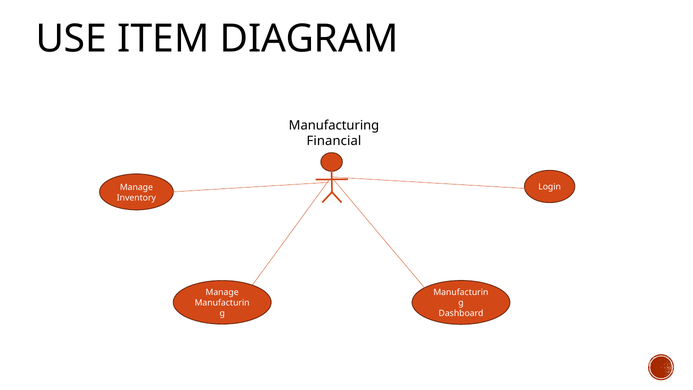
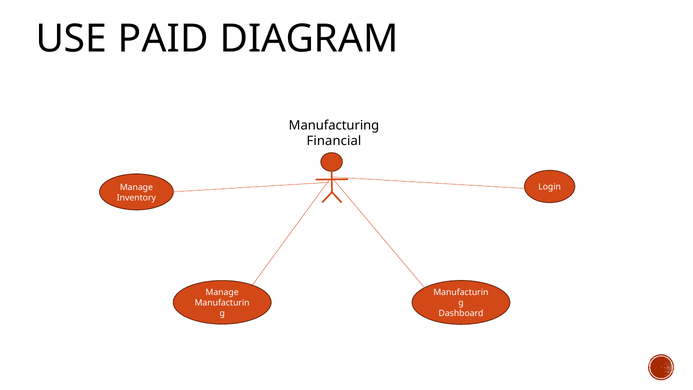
ITEM: ITEM -> PAID
